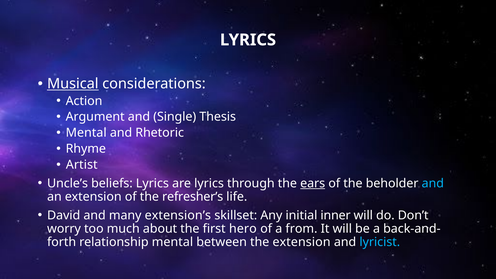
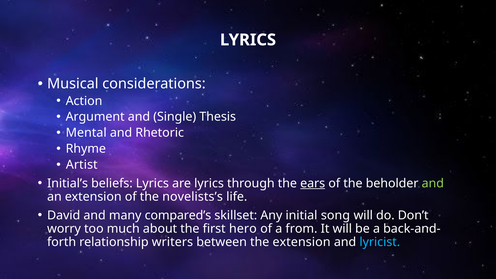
Musical underline: present -> none
Uncle’s: Uncle’s -> Initial’s
and at (433, 183) colour: light blue -> light green
refresher’s: refresher’s -> novelists’s
extension’s: extension’s -> compared’s
inner: inner -> song
relationship mental: mental -> writers
